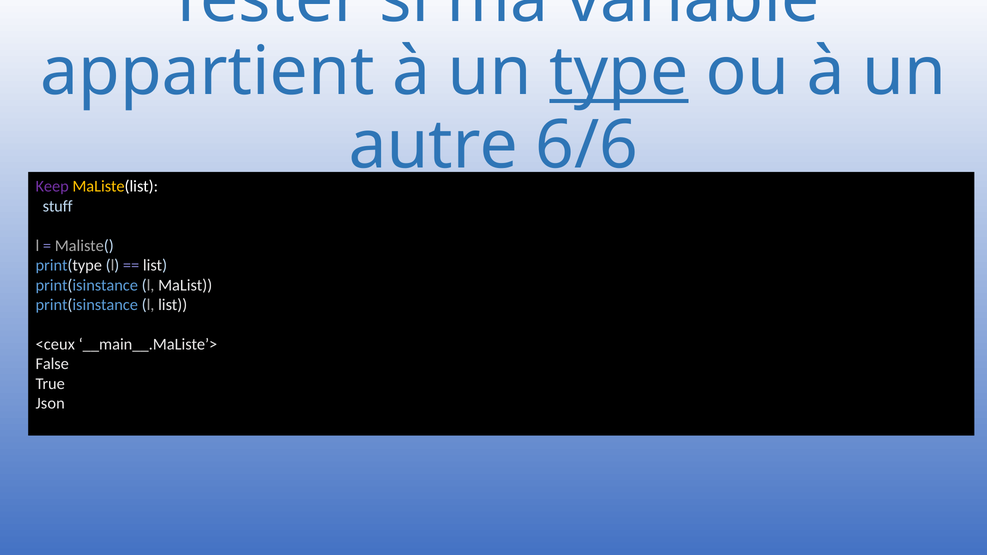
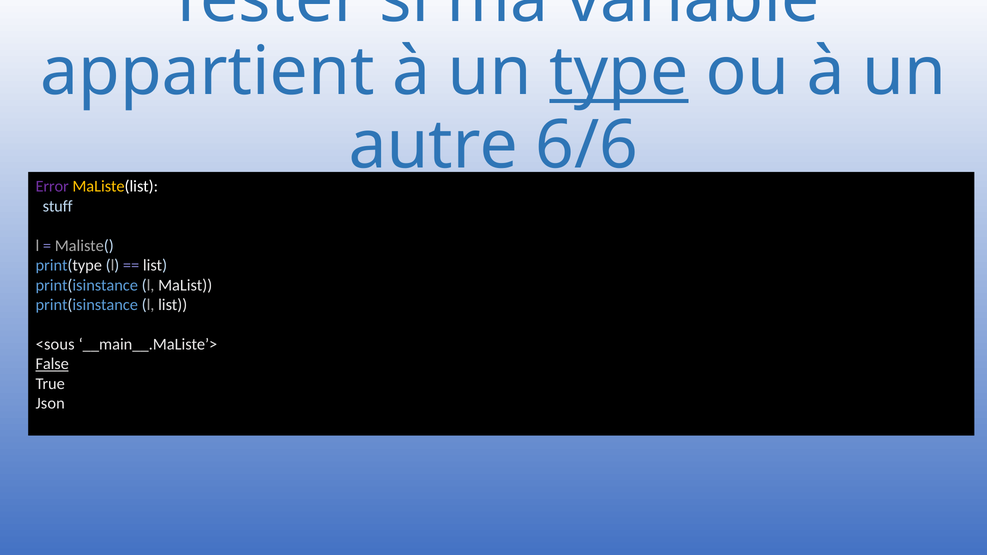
Keep: Keep -> Error
<ceux: <ceux -> <sous
False underline: none -> present
